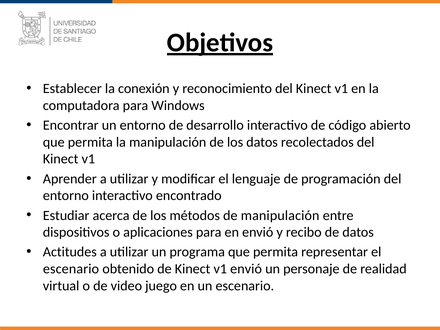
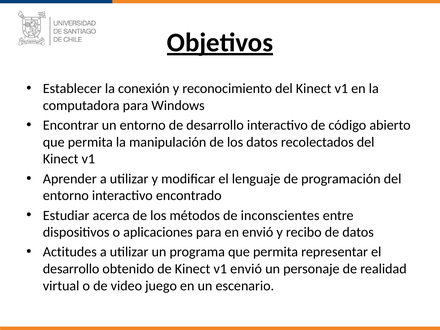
de manipulación: manipulación -> inconscientes
escenario at (71, 269): escenario -> desarrollo
